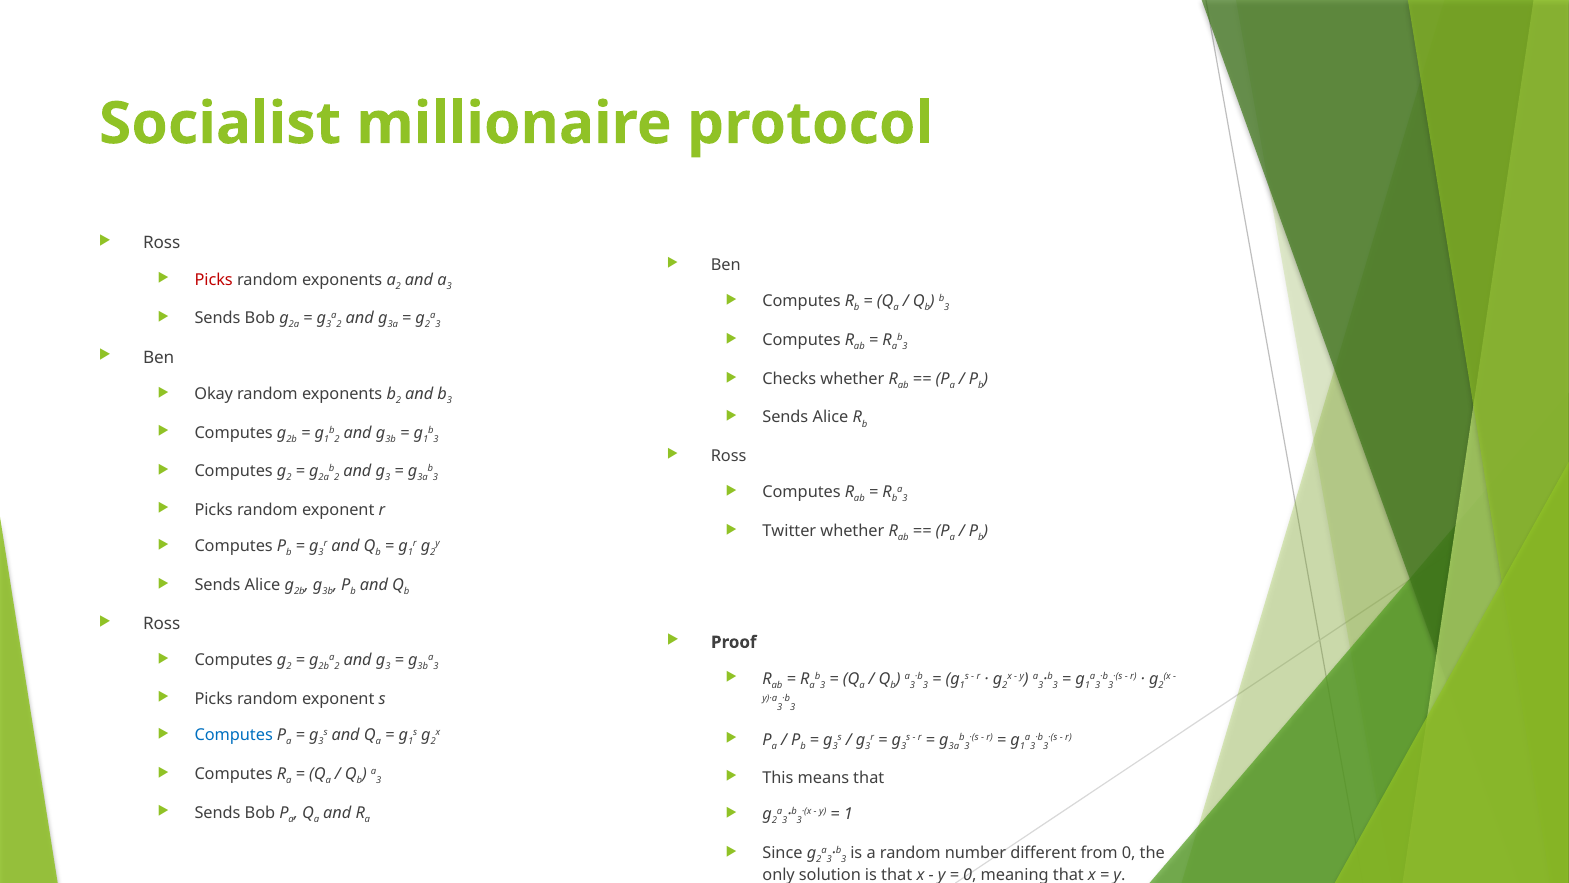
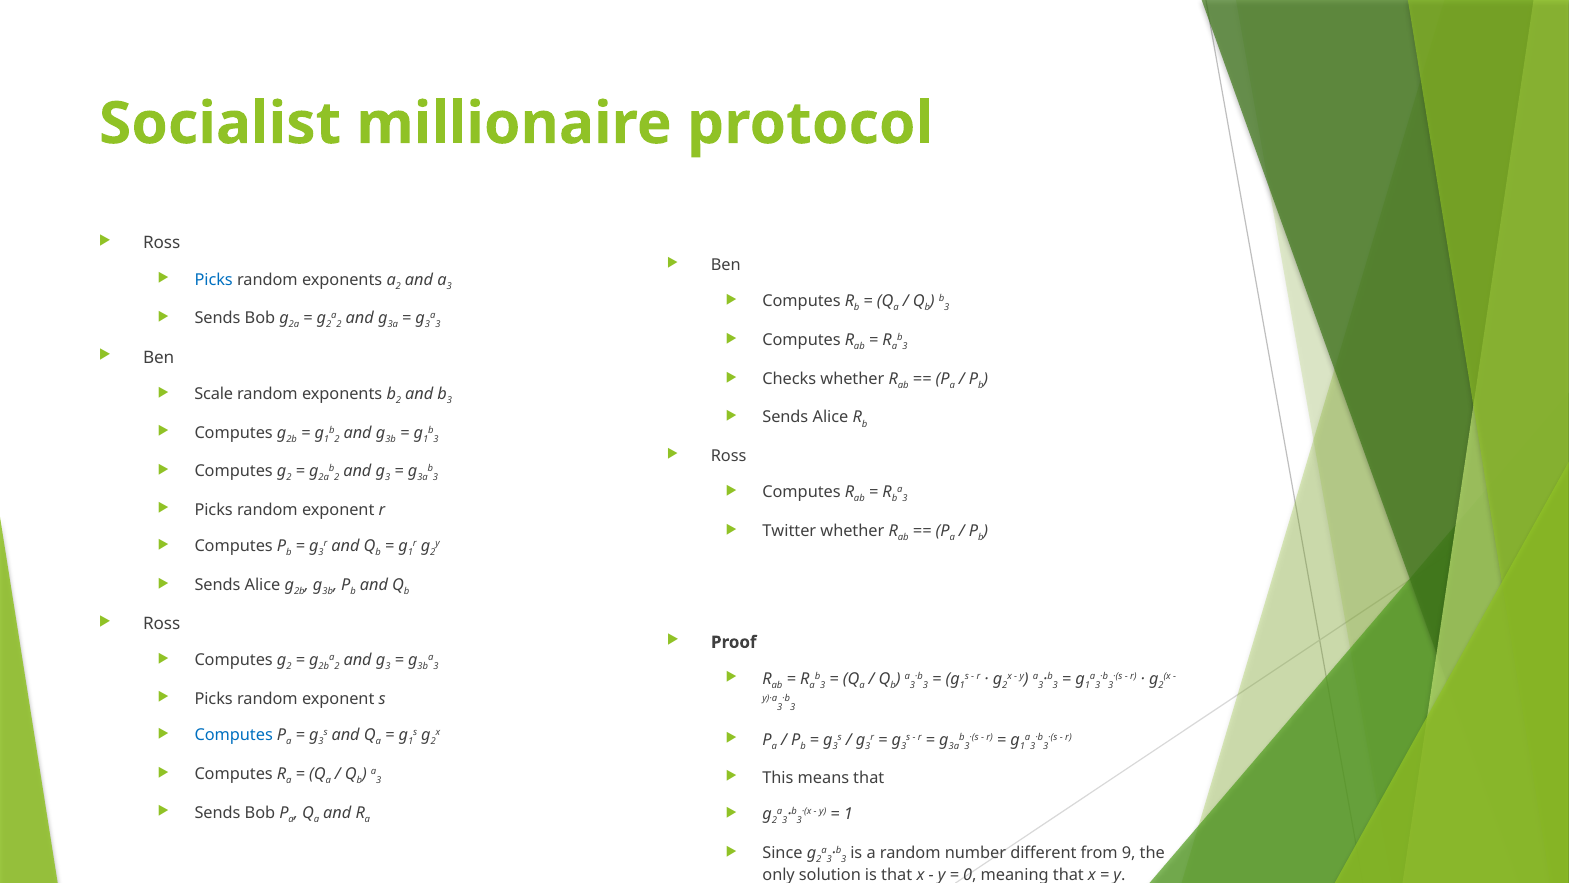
Picks at (214, 280) colour: red -> blue
3 at (329, 325): 3 -> 2
2 at (428, 325): 2 -> 3
Okay: Okay -> Scale
from 0: 0 -> 9
